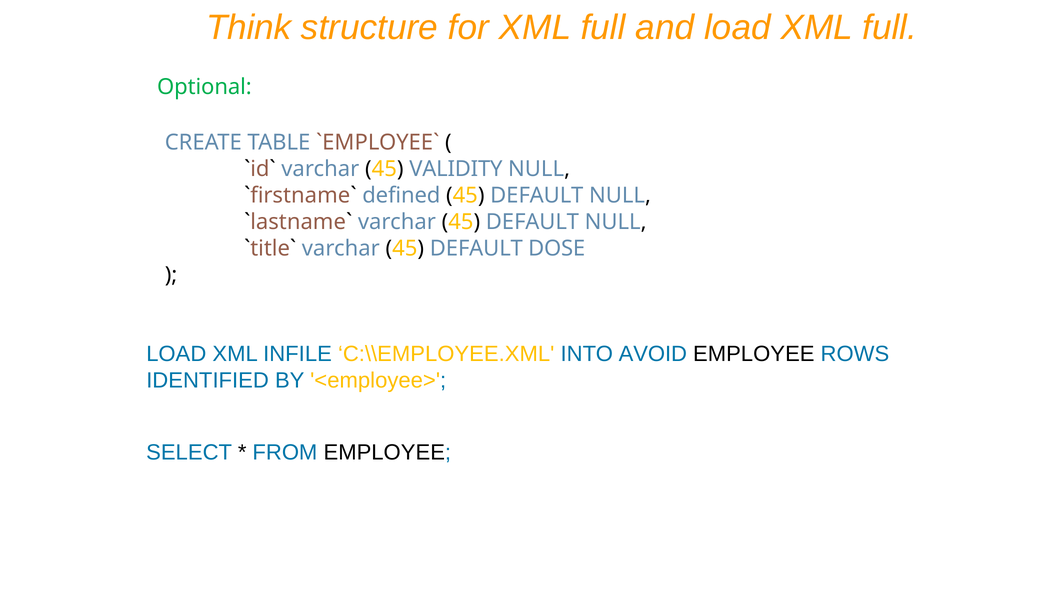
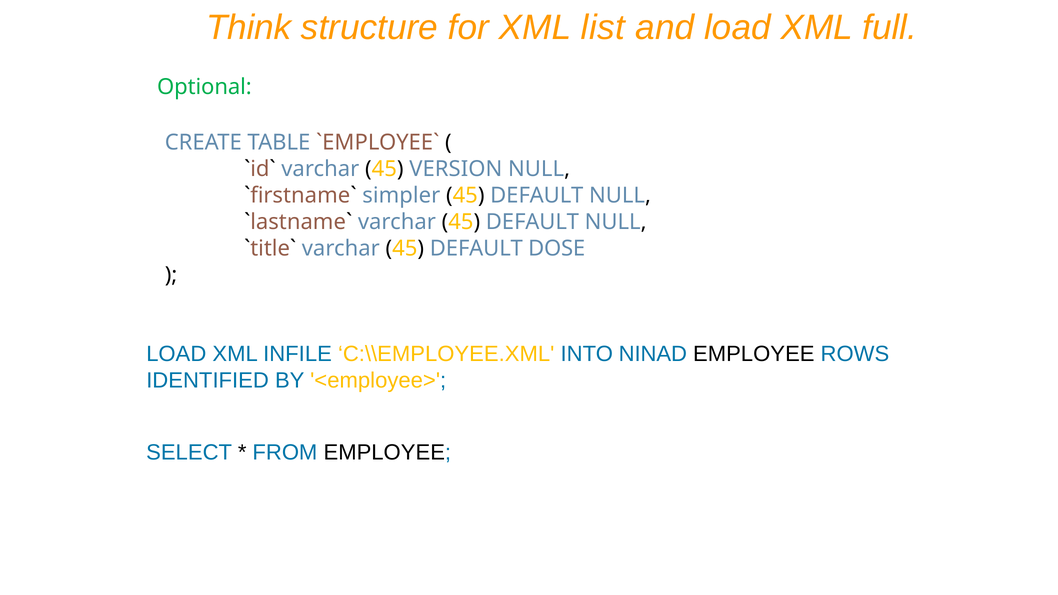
for XML full: full -> list
VALIDITY: VALIDITY -> VERSION
defined: defined -> simpler
AVOID: AVOID -> NINAD
